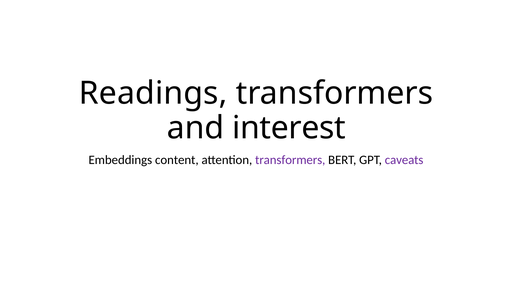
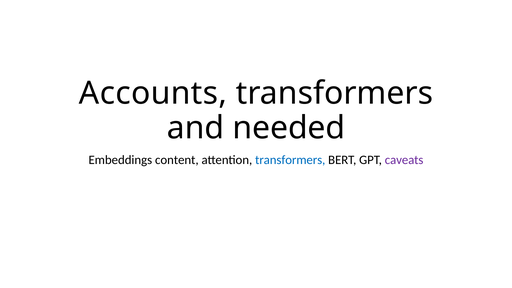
Readings: Readings -> Accounts
interest: interest -> needed
transformers at (290, 160) colour: purple -> blue
